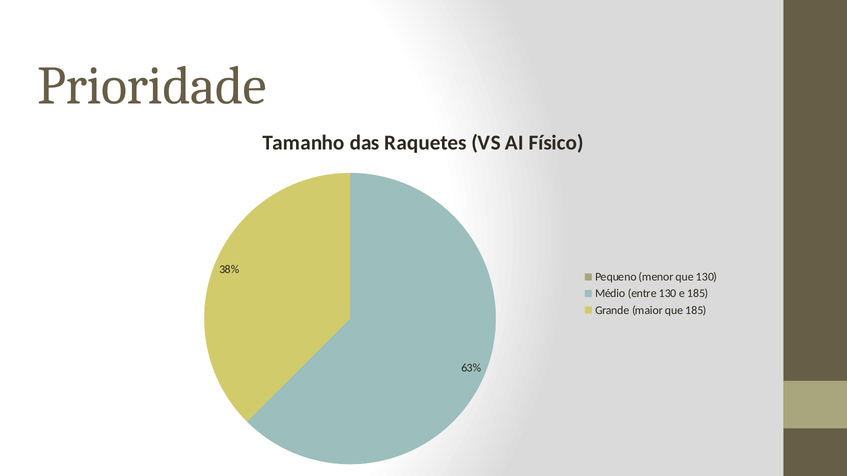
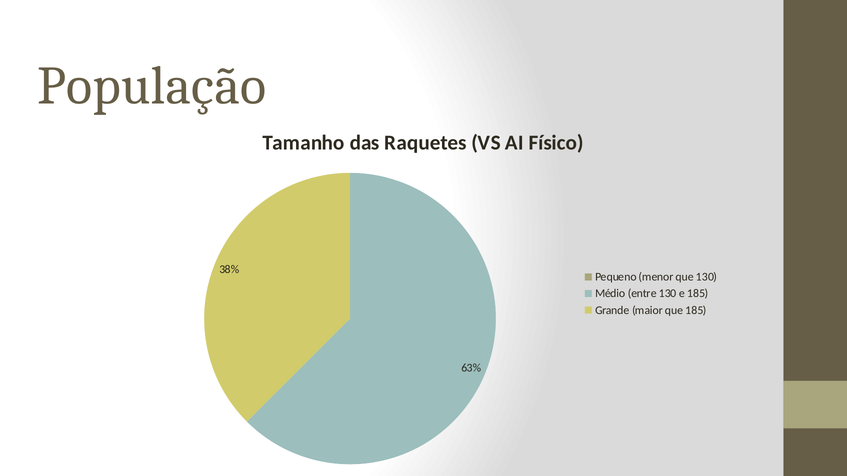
Prioridade: Prioridade -> População
